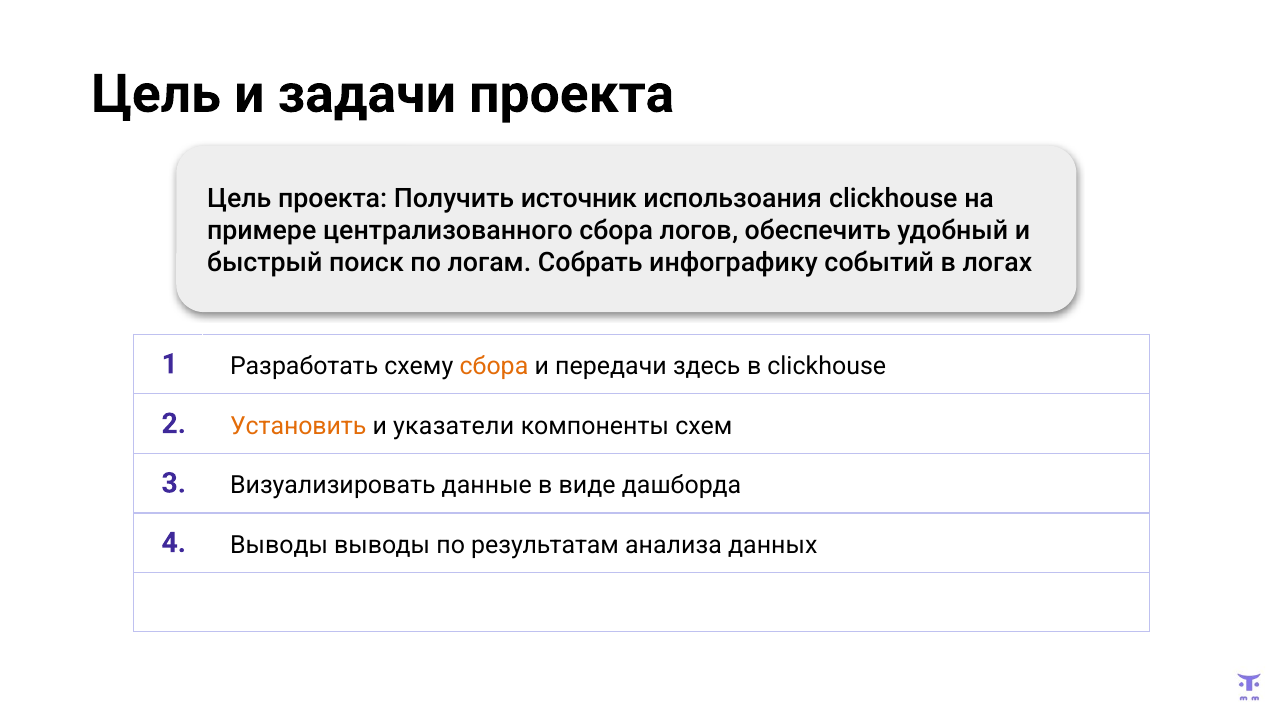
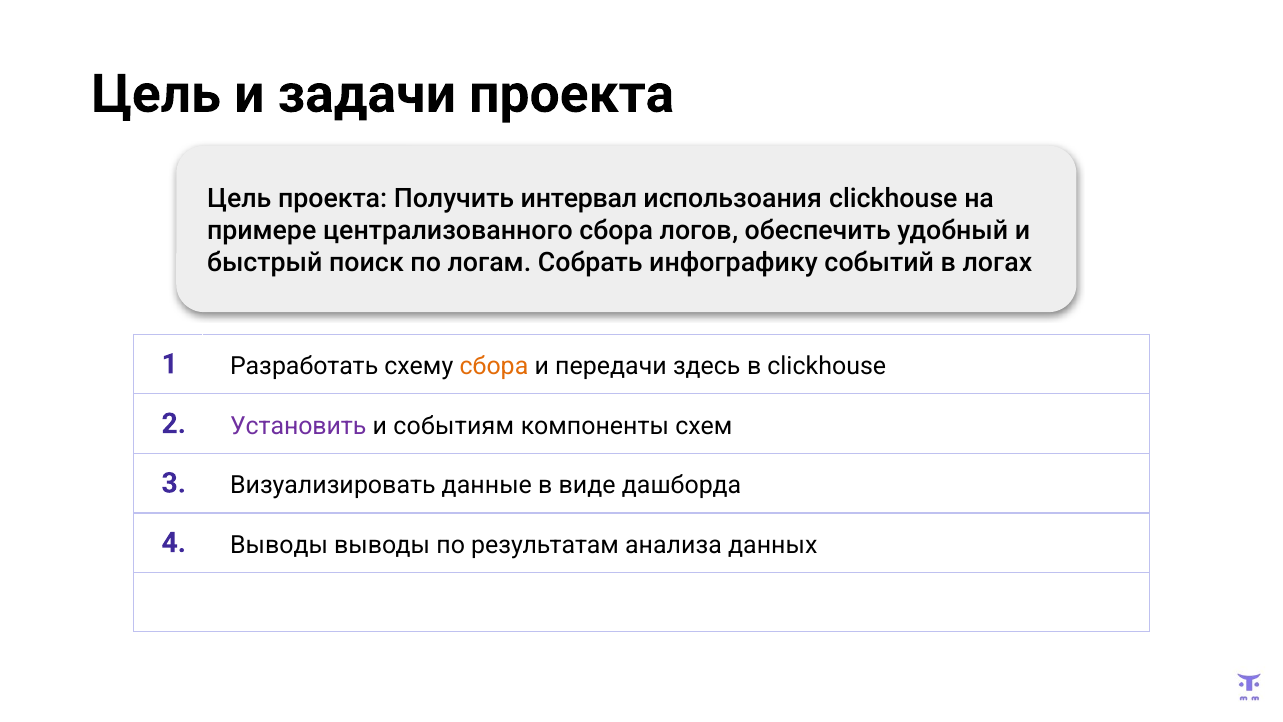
источник: источник -> интервал
Установить colour: orange -> purple
указатели: указатели -> событиям
